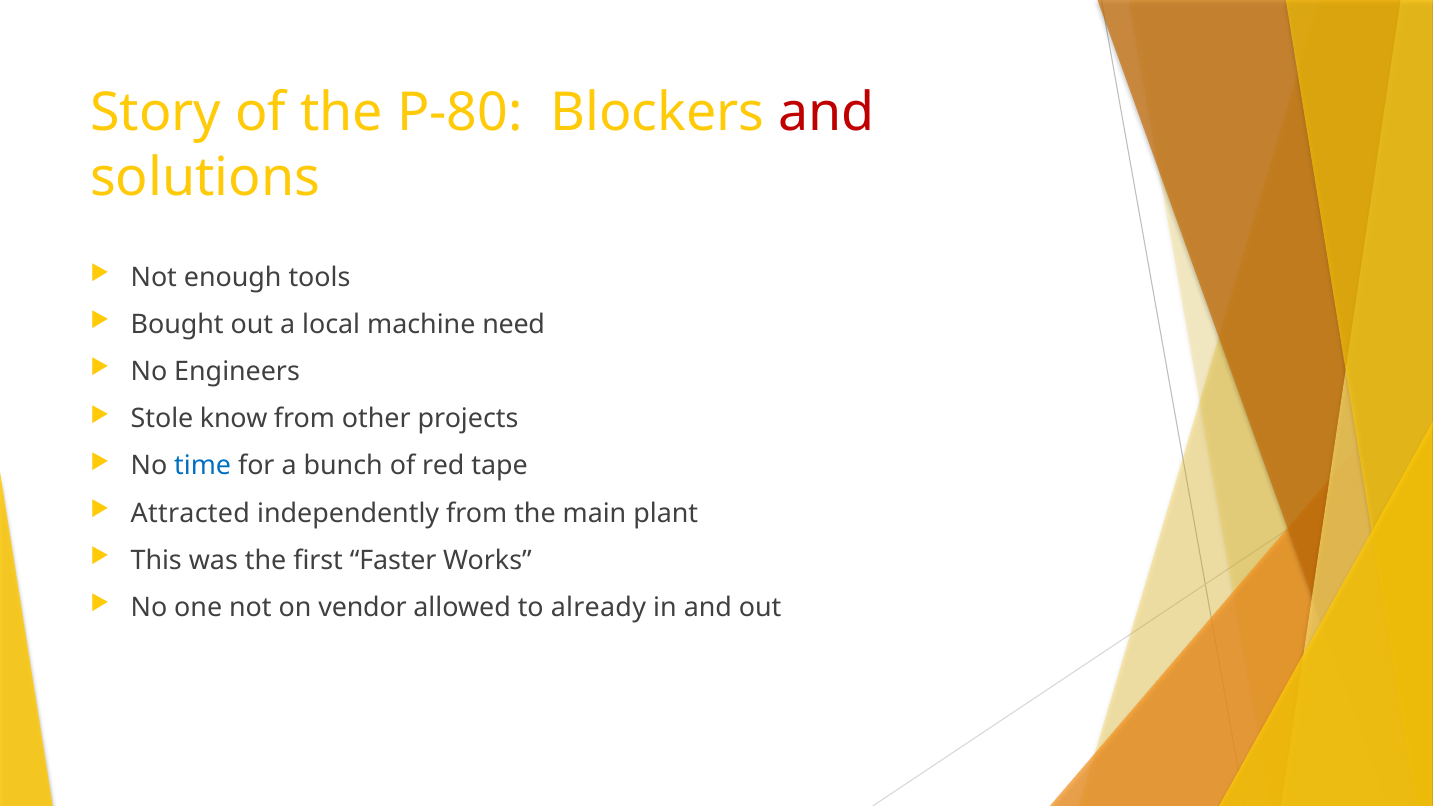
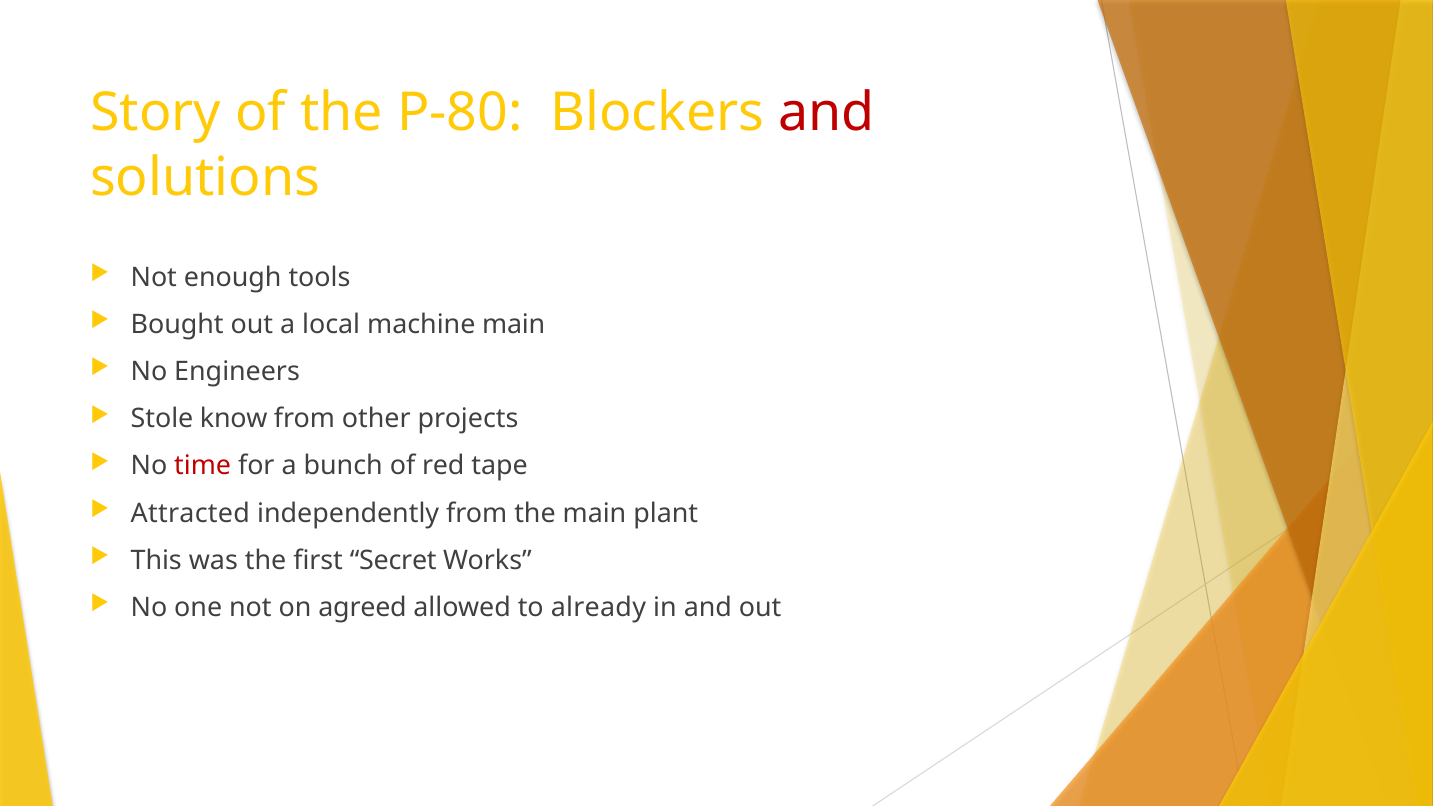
machine need: need -> main
time colour: blue -> red
Faster: Faster -> Secret
vendor: vendor -> agreed
